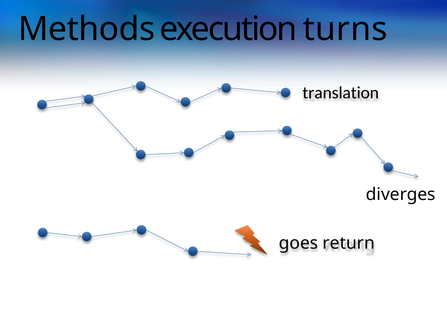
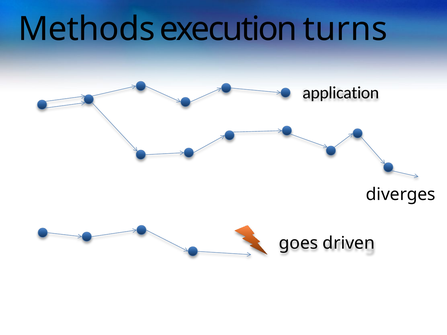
translation: translation -> application
return: return -> driven
